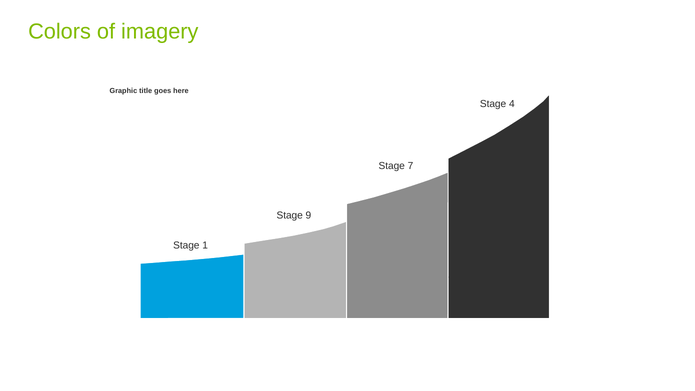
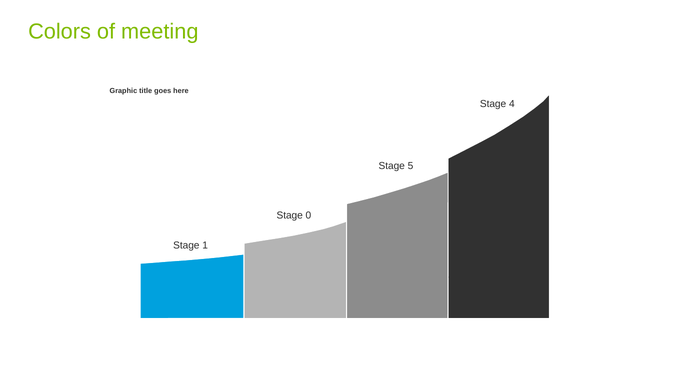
imagery: imagery -> meeting
7: 7 -> 5
9: 9 -> 0
